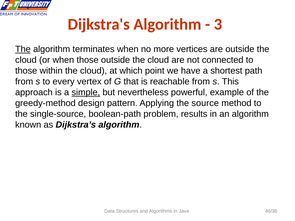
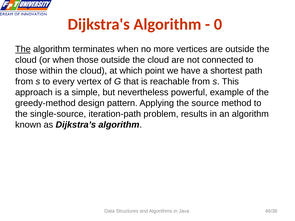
3: 3 -> 0
simple underline: present -> none
boolean-path: boolean-path -> iteration-path
